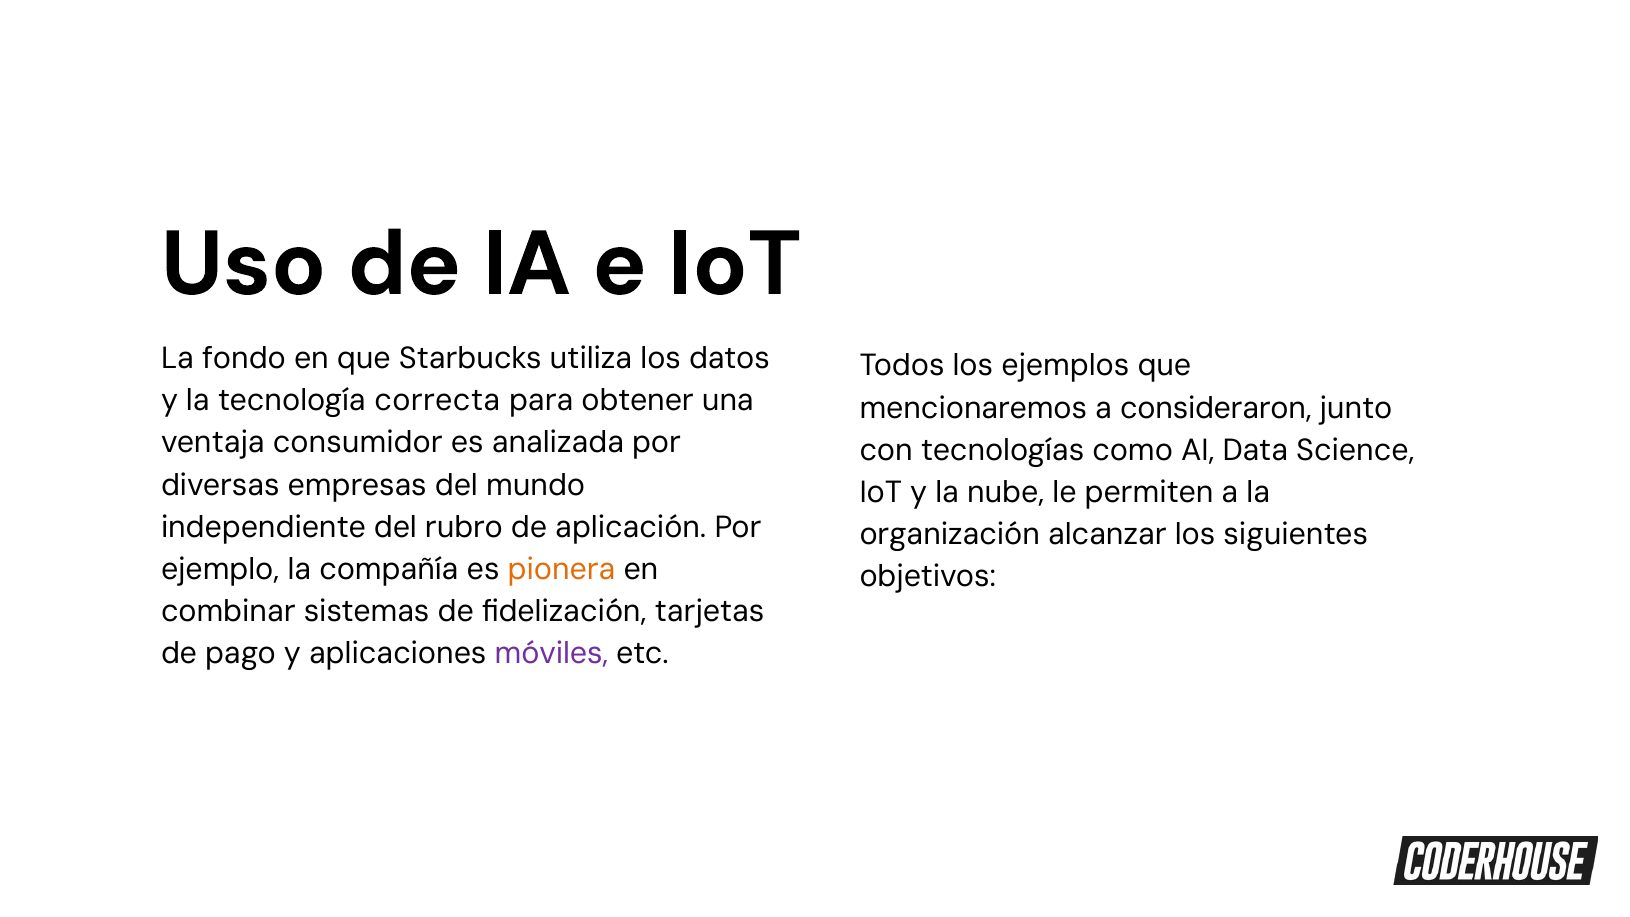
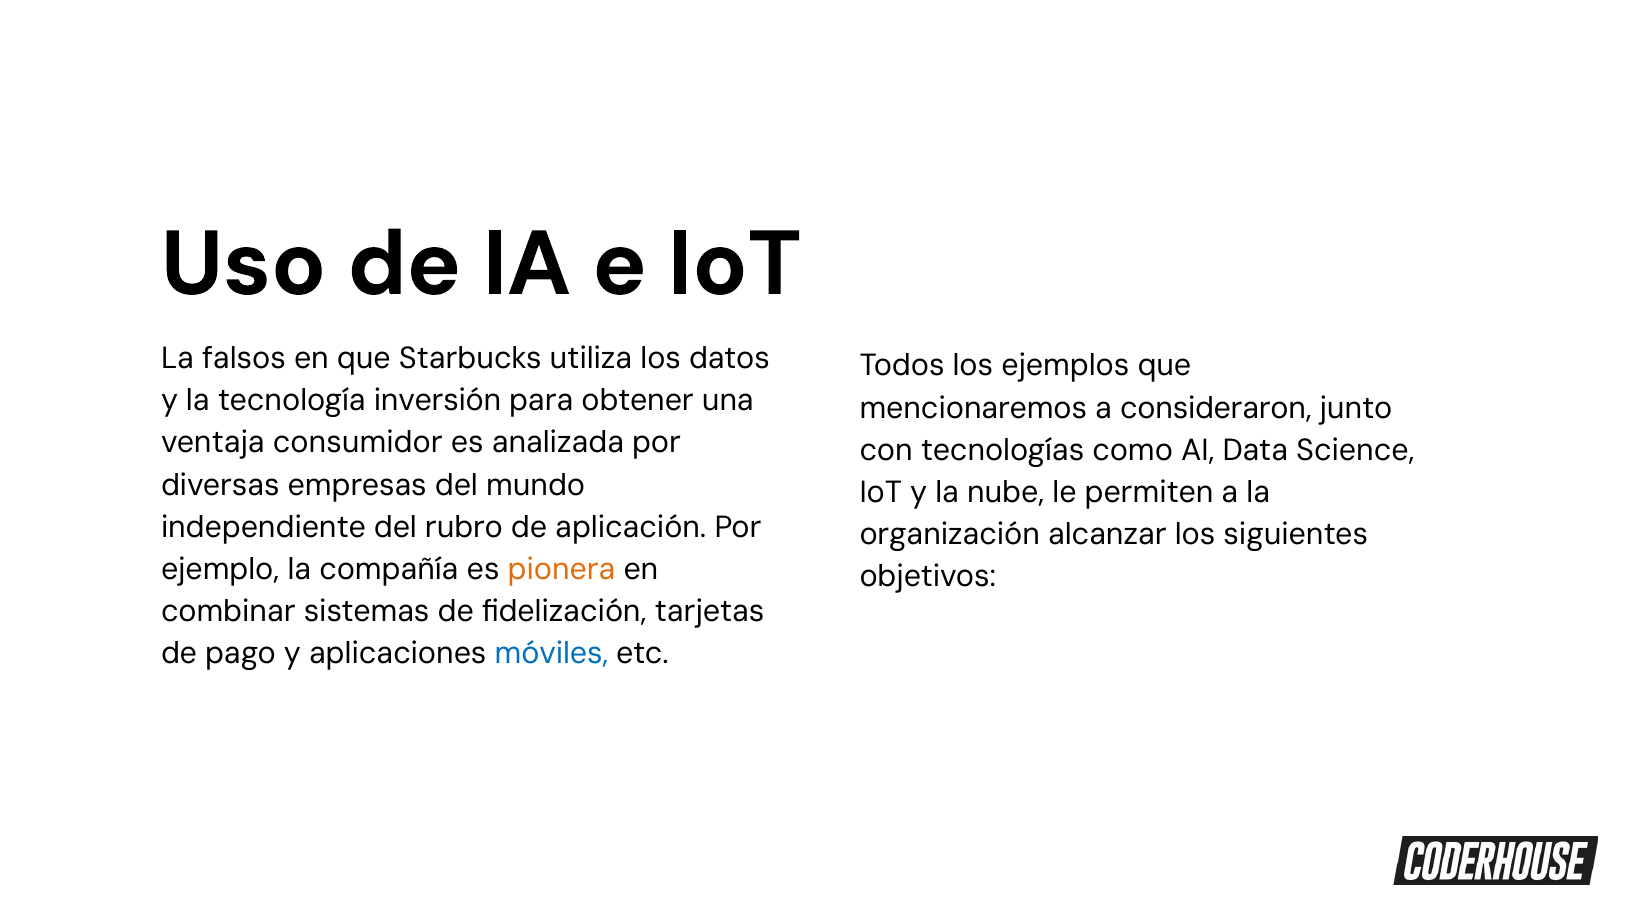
fondo: fondo -> falsos
correcta: correcta -> inversión
móviles colour: purple -> blue
